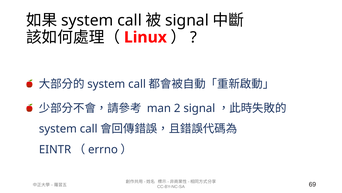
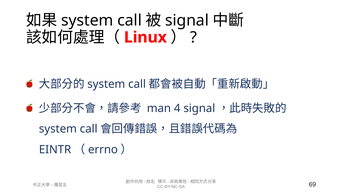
2: 2 -> 4
